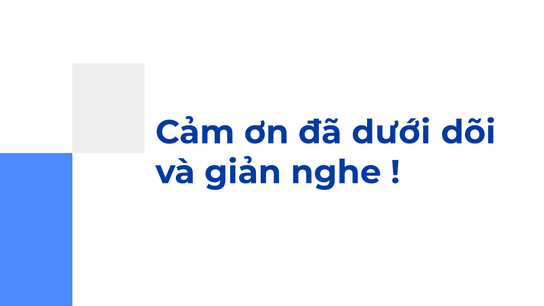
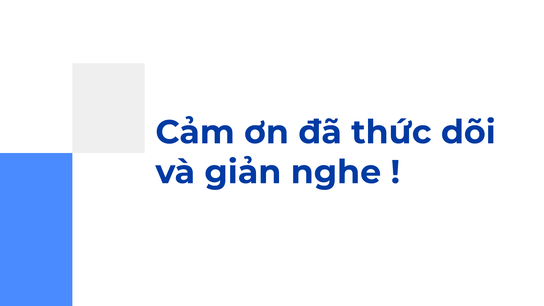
dưới: dưới -> thức
